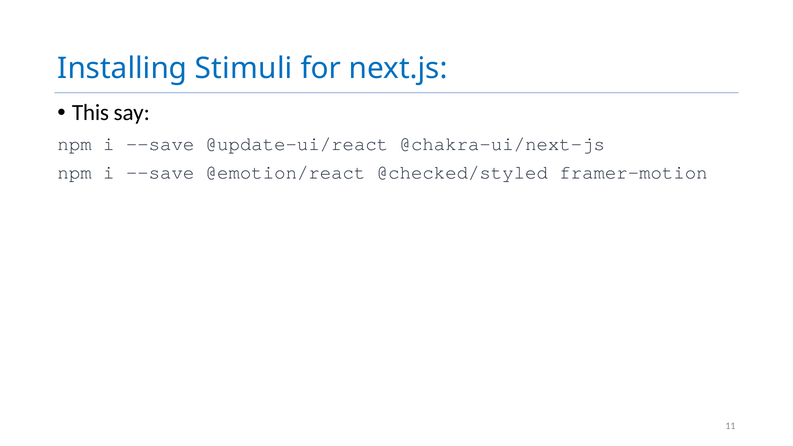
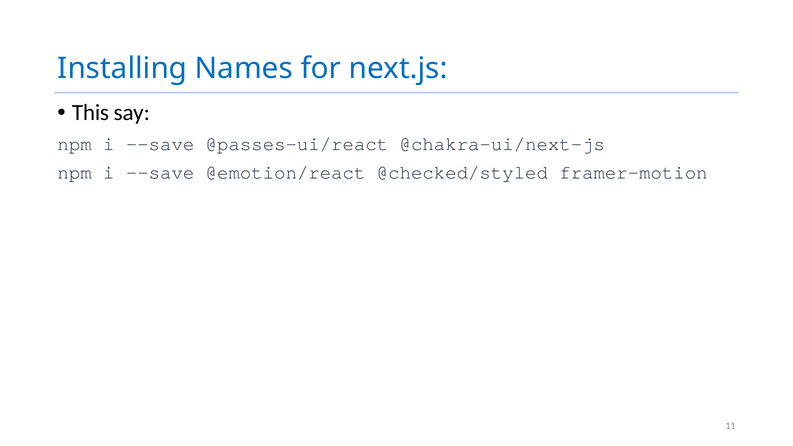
Stimuli: Stimuli -> Names
@update-ui/react: @update-ui/react -> @passes-ui/react
